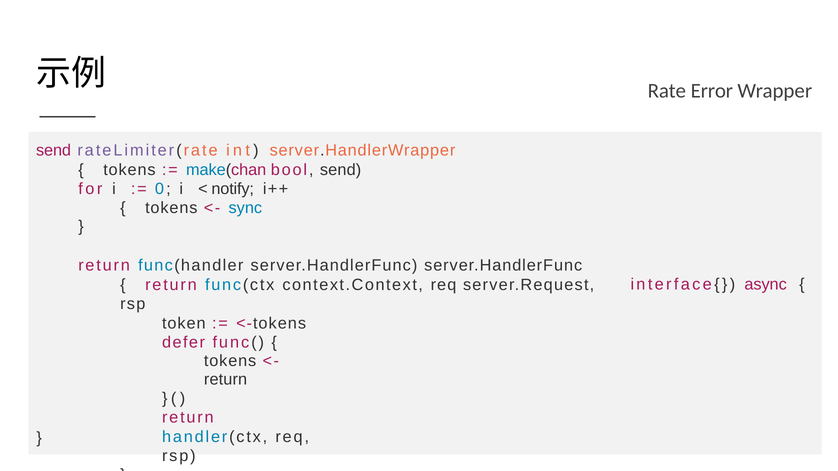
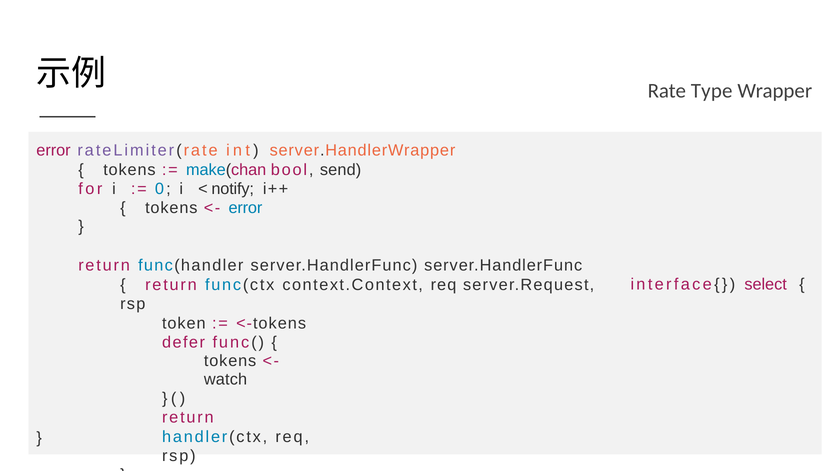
Error: Error -> Type
send at (54, 151): send -> error
sync at (245, 208): sync -> error
async: async -> select
return at (226, 380): return -> watch
